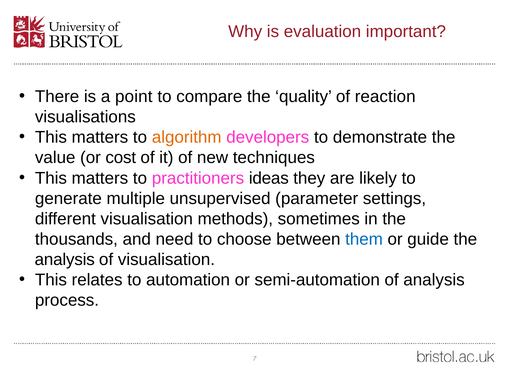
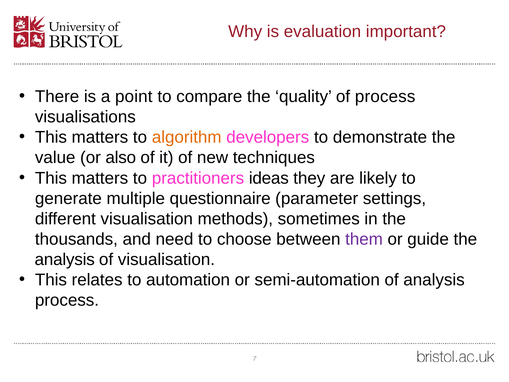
of reaction: reaction -> process
cost: cost -> also
unsupervised: unsupervised -> questionnaire
them colour: blue -> purple
